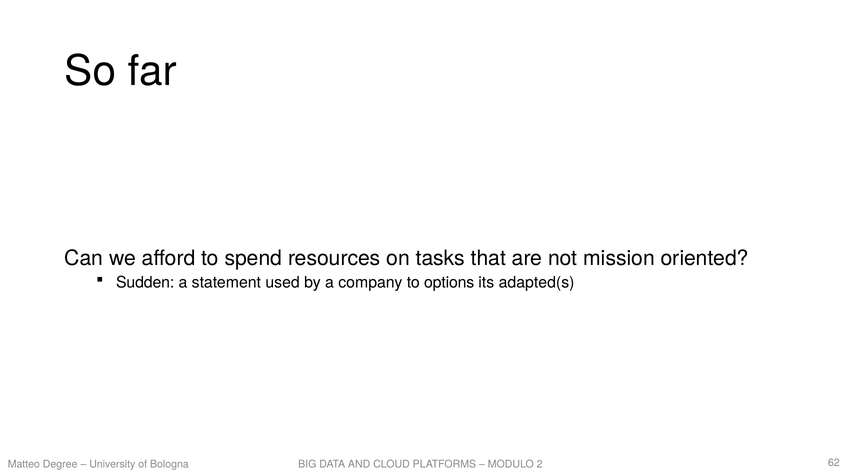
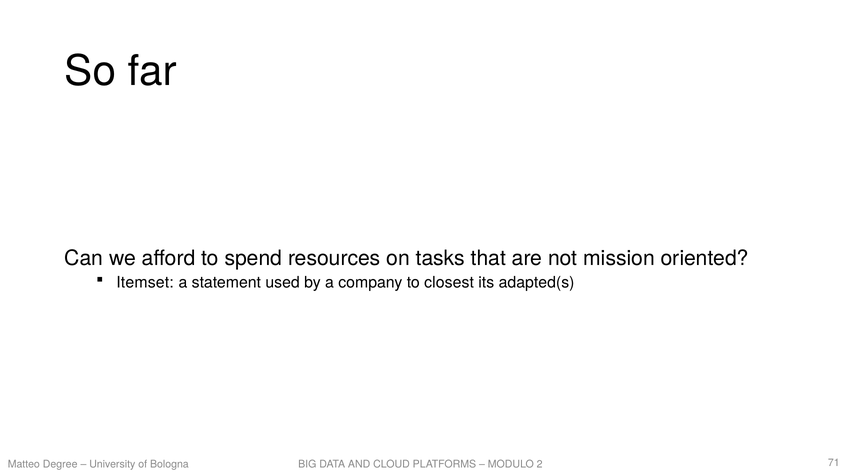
Sudden: Sudden -> Itemset
options: options -> closest
62: 62 -> 71
